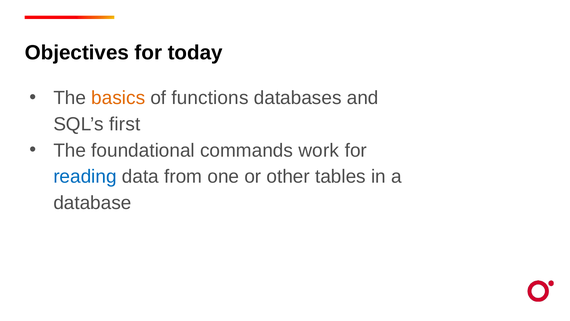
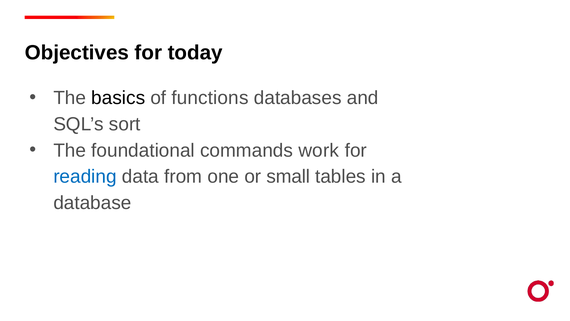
basics colour: orange -> black
first: first -> sort
other: other -> small
